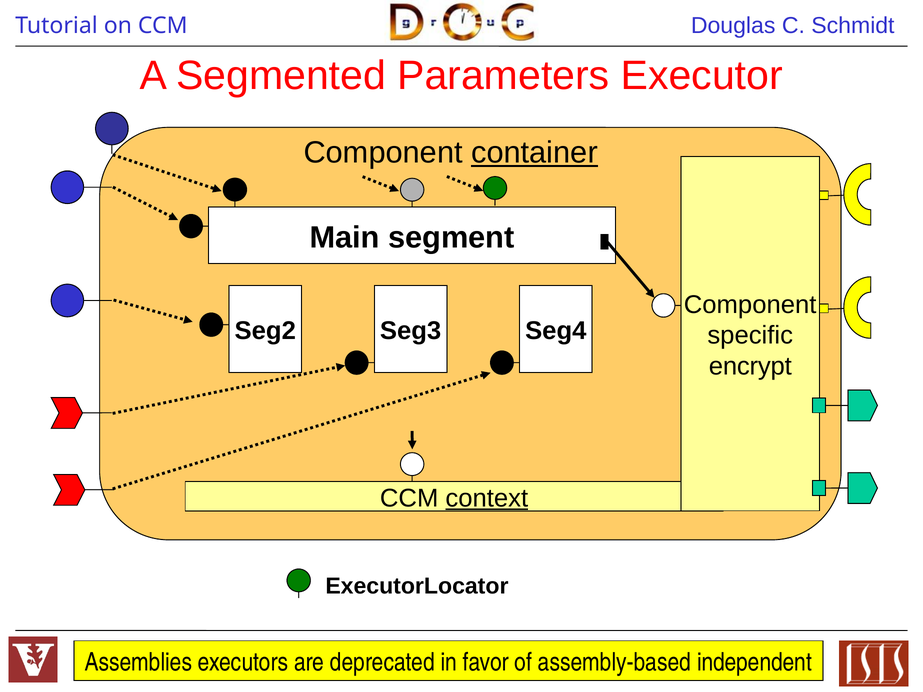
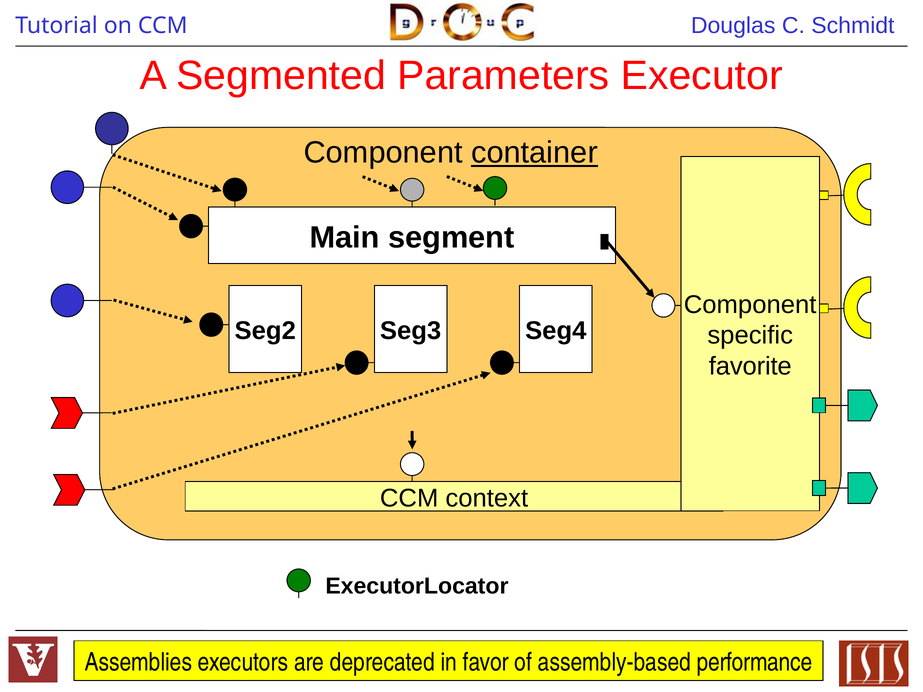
encrypt: encrypt -> favorite
context underline: present -> none
independent: independent -> performance
